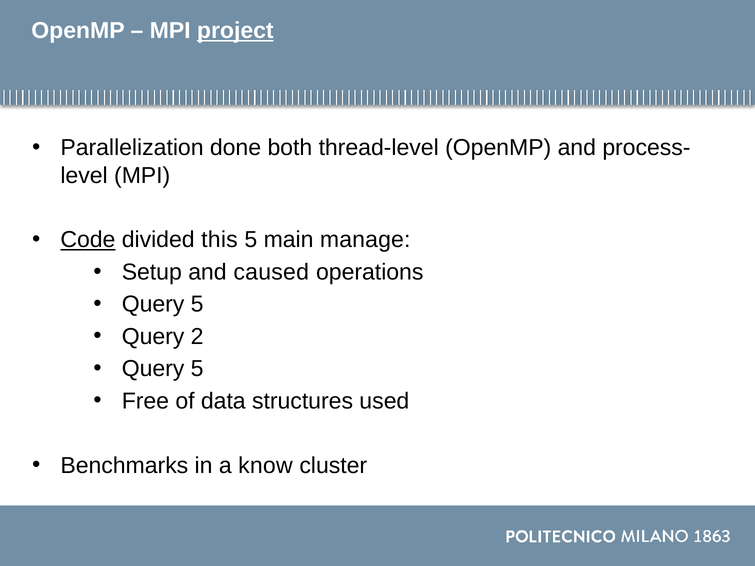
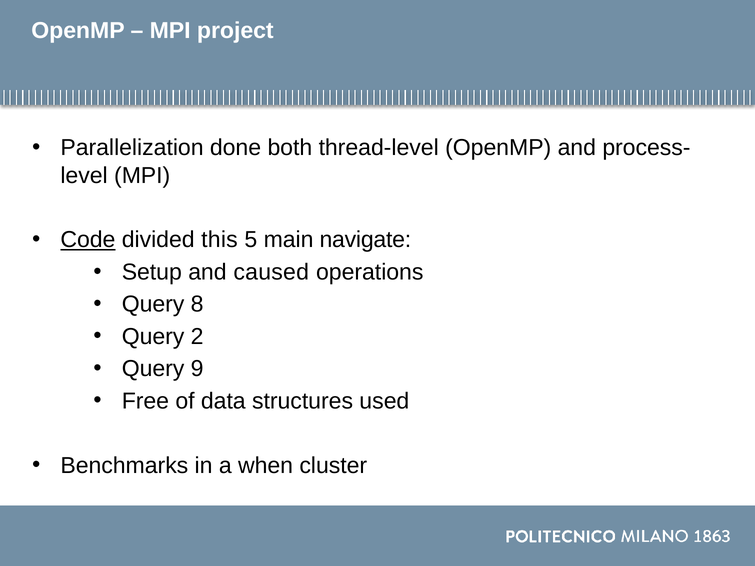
project underline: present -> none
manage: manage -> navigate
5 at (197, 304): 5 -> 8
5 at (197, 369): 5 -> 9
know: know -> when
